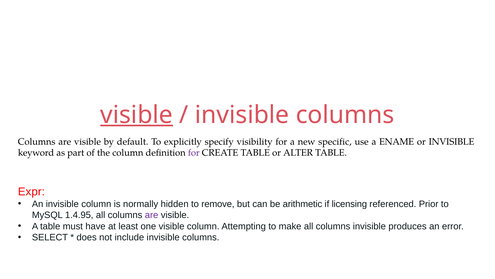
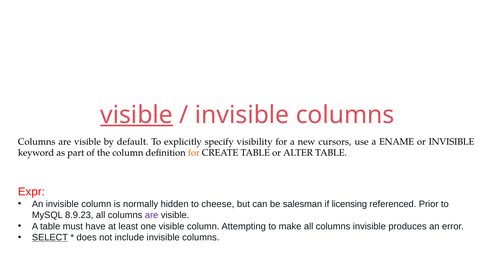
specific: specific -> cursors
for at (194, 153) colour: purple -> orange
remove: remove -> cheese
arithmetic: arithmetic -> salesman
1.4.95: 1.4.95 -> 8.9.23
SELECT underline: none -> present
